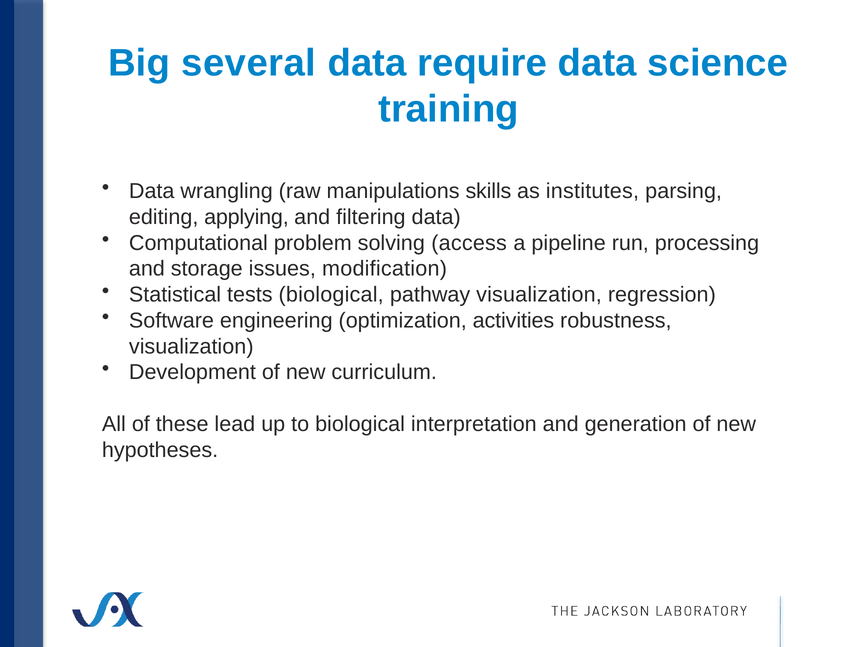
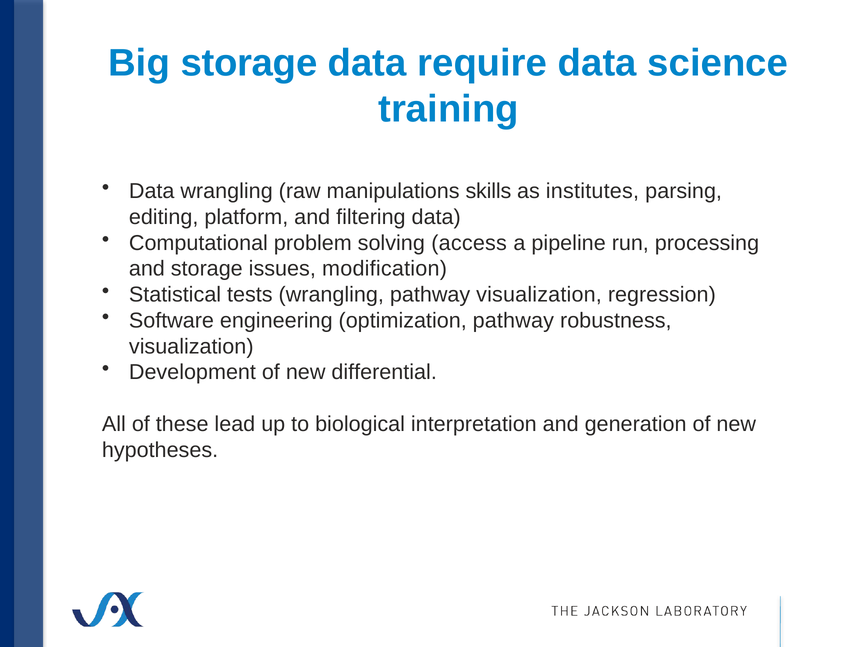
Big several: several -> storage
applying: applying -> platform
tests biological: biological -> wrangling
optimization activities: activities -> pathway
curriculum: curriculum -> differential
